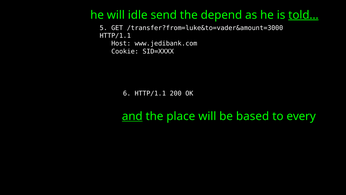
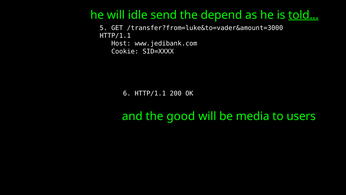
and underline: present -> none
place: place -> good
based: based -> media
every: every -> users
